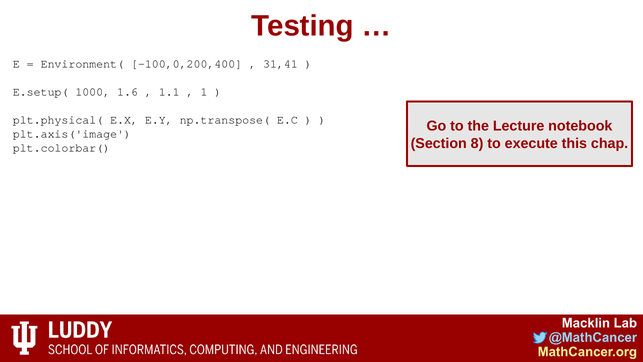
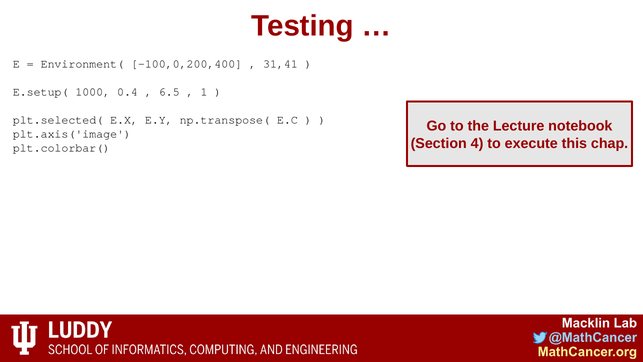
1.6: 1.6 -> 0.4
1.1: 1.1 -> 6.5
plt.physical(: plt.physical( -> plt.selected(
8: 8 -> 4
